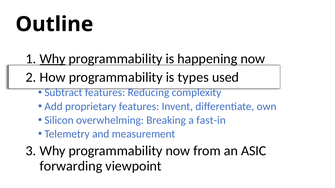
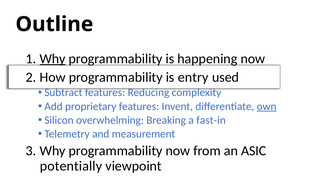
types: types -> entry
own underline: none -> present
forwarding: forwarding -> potentially
